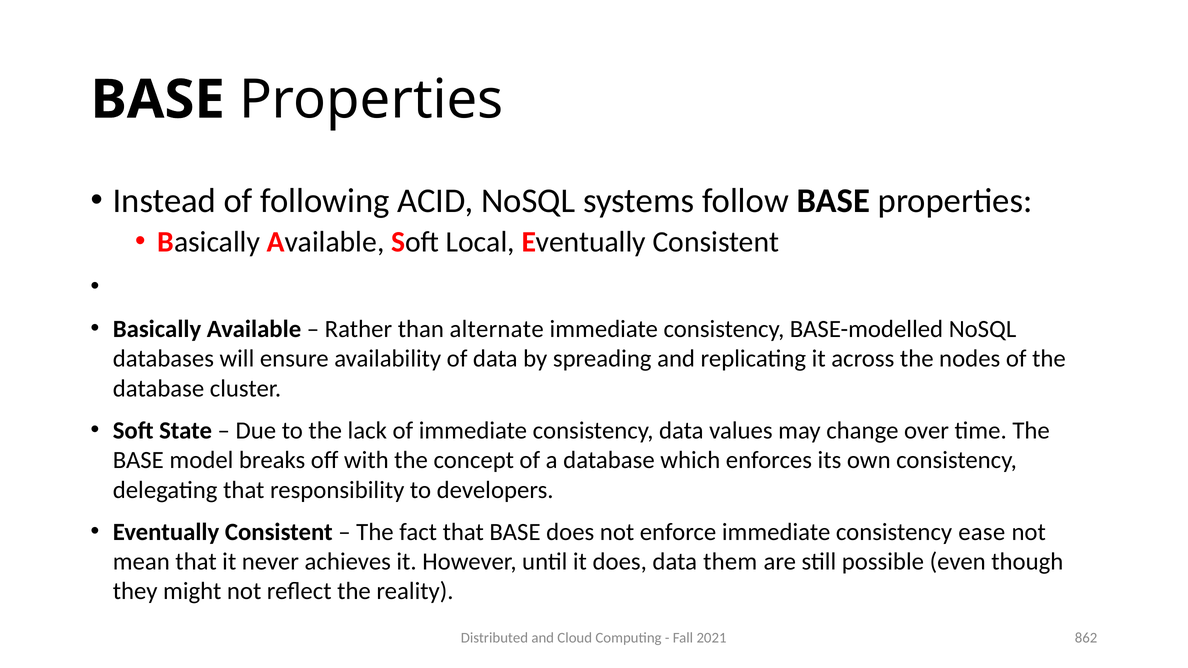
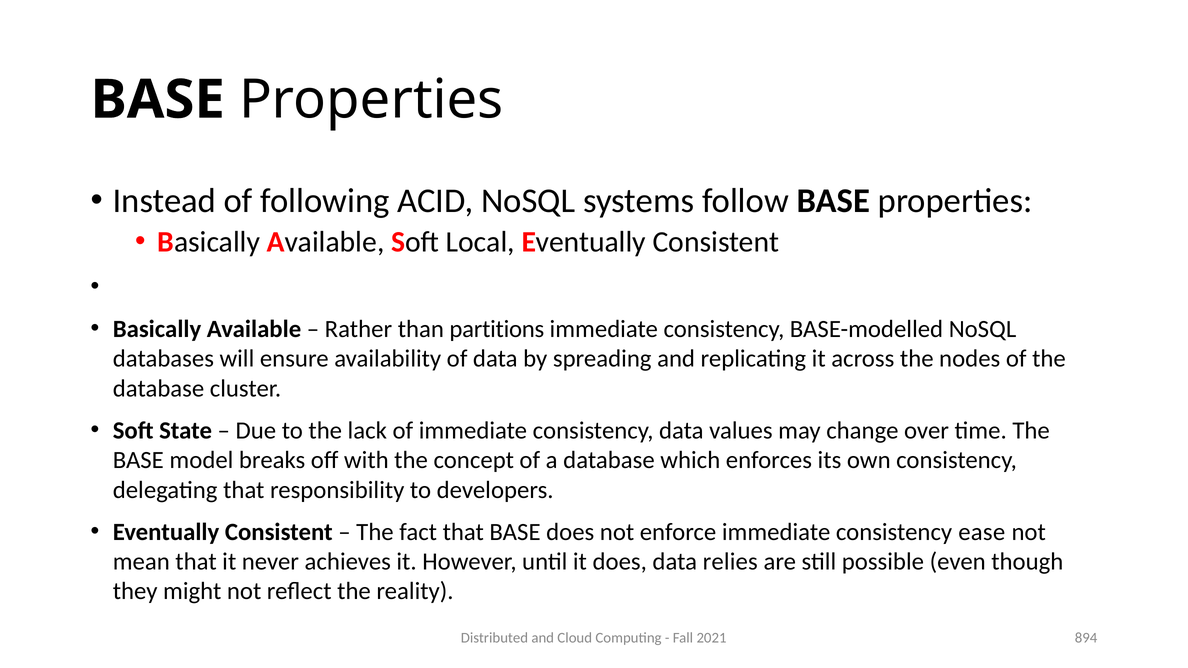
alternate: alternate -> partitions
them: them -> relies
862: 862 -> 894
